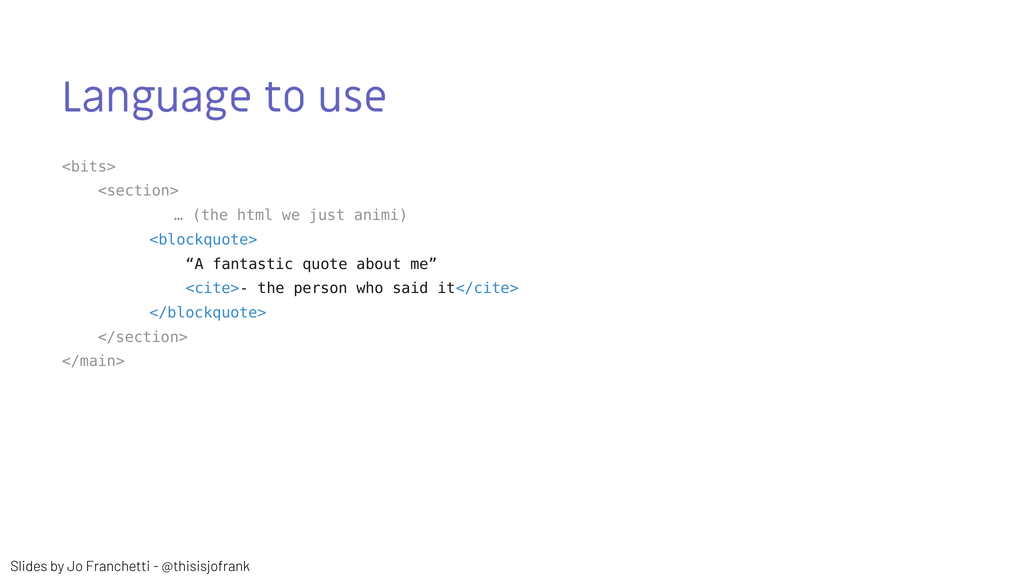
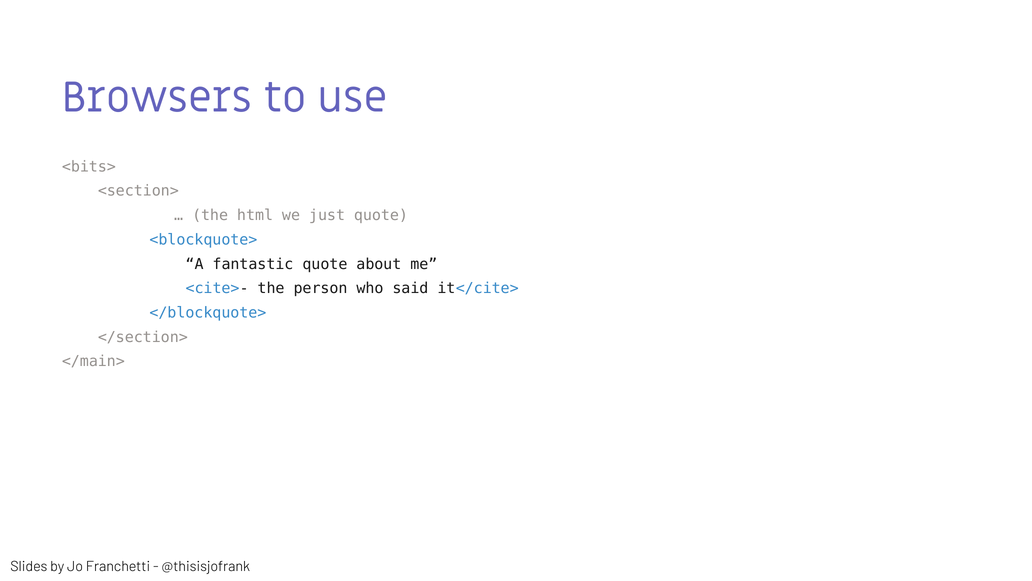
Language: Language -> Browsers
just animi: animi -> quote
